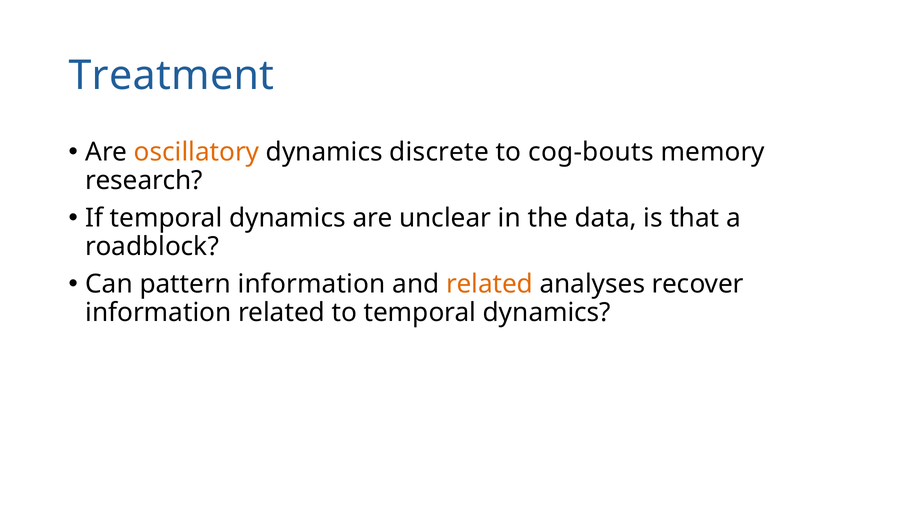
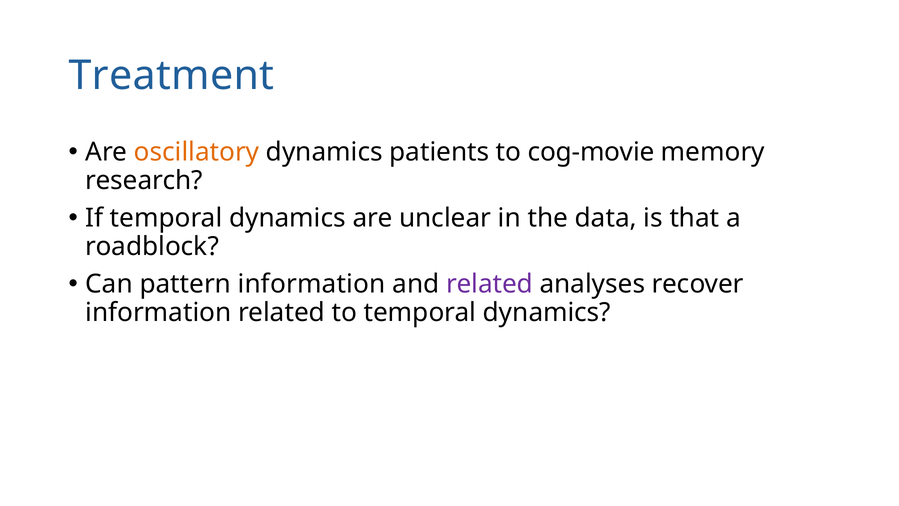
discrete: discrete -> patients
cog-bouts: cog-bouts -> cog-movie
related at (489, 284) colour: orange -> purple
